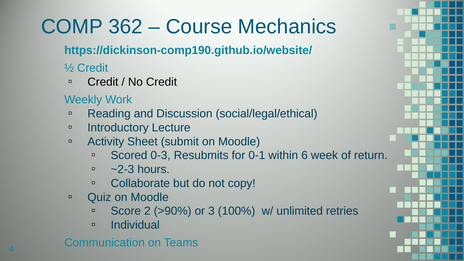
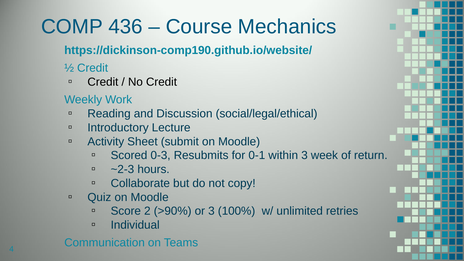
362: 362 -> 436
within 6: 6 -> 3
